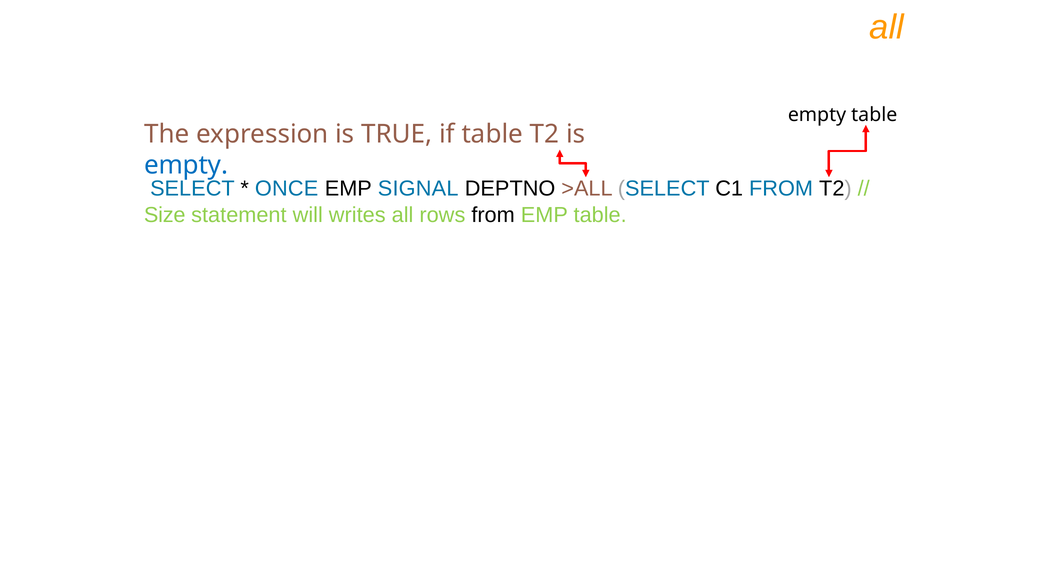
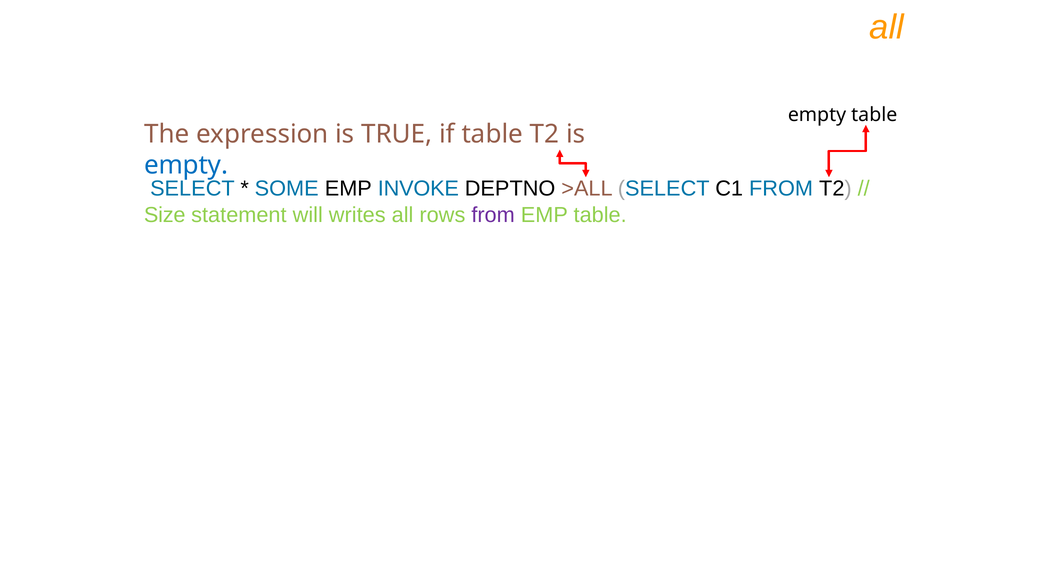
ONCE: ONCE -> SOME
SIGNAL: SIGNAL -> INVOKE
from at (493, 215) colour: black -> purple
